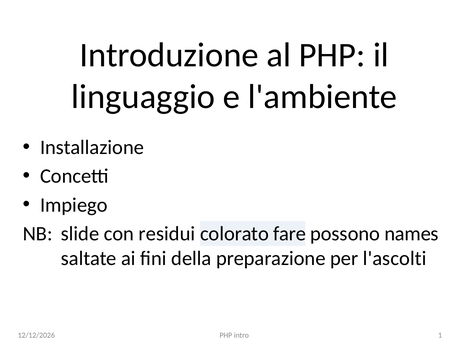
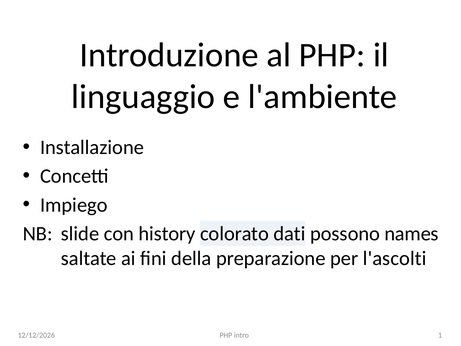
residui: residui -> history
fare: fare -> dati
